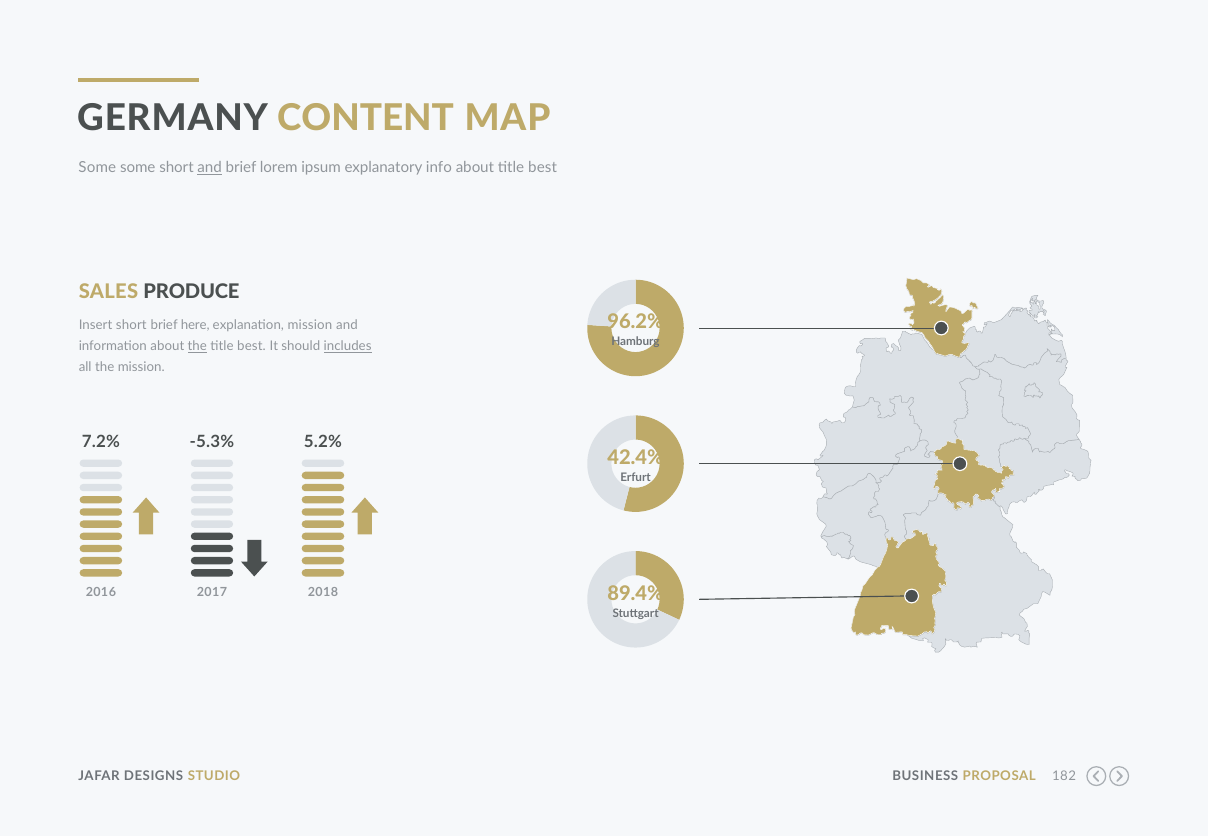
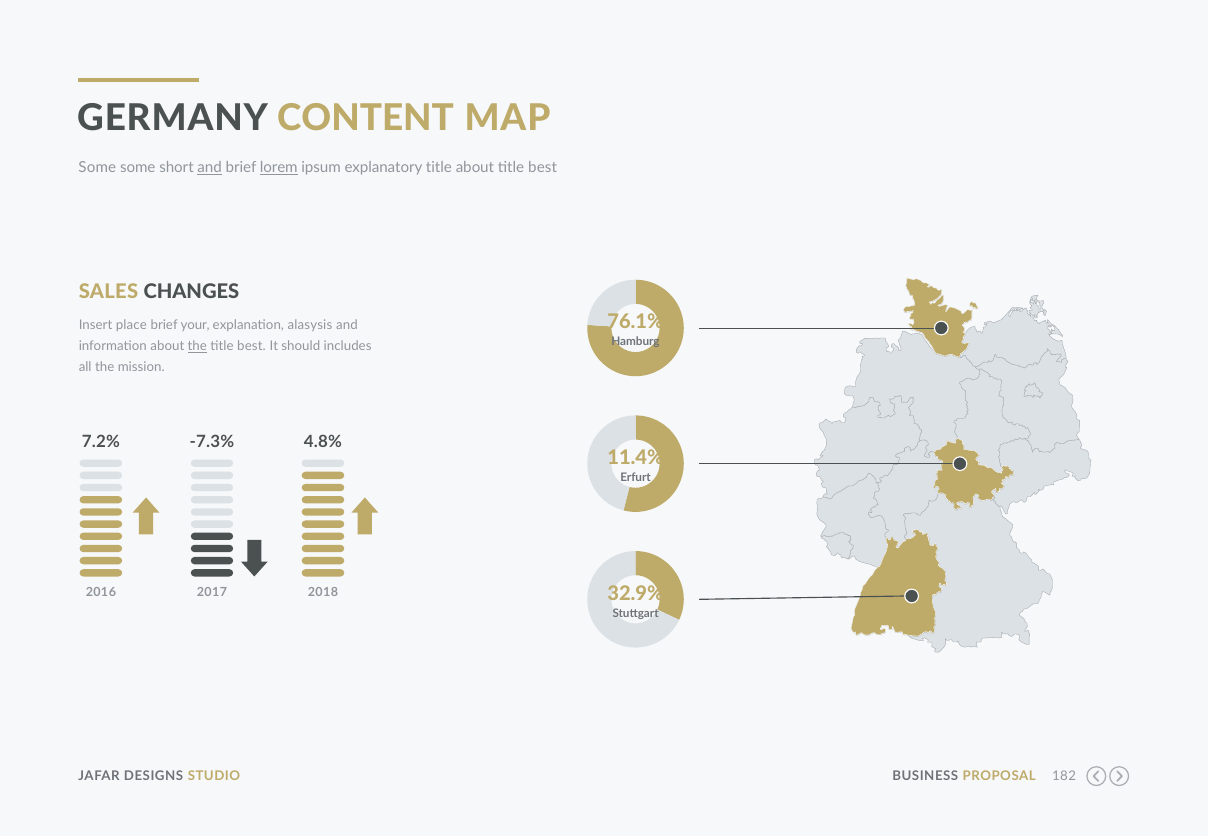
lorem underline: none -> present
explanatory info: info -> title
PRODUCE: PRODUCE -> CHANGES
96.2%: 96.2% -> 76.1%
Insert short: short -> place
here: here -> your
explanation mission: mission -> alasysis
includes underline: present -> none
-5.3%: -5.3% -> -7.3%
5.2%: 5.2% -> 4.8%
42.4%: 42.4% -> 11.4%
89.4%: 89.4% -> 32.9%
